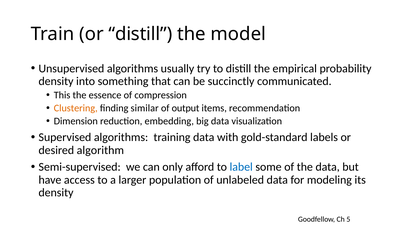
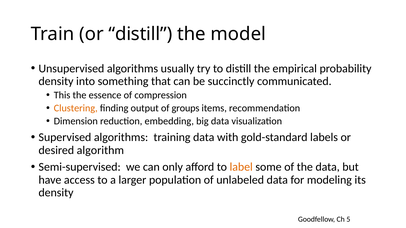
similar: similar -> output
output: output -> groups
label colour: blue -> orange
